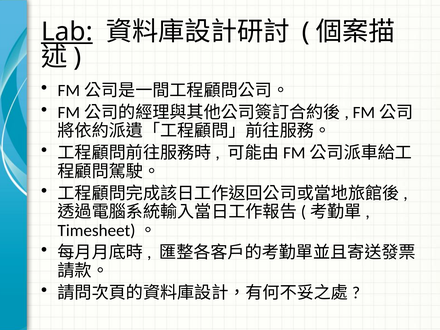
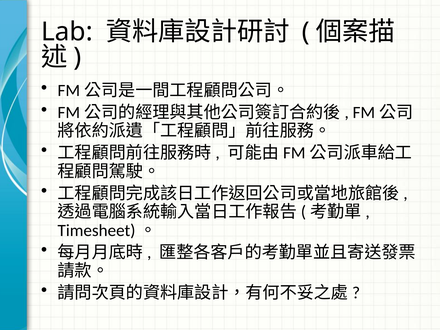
Lab underline: present -> none
